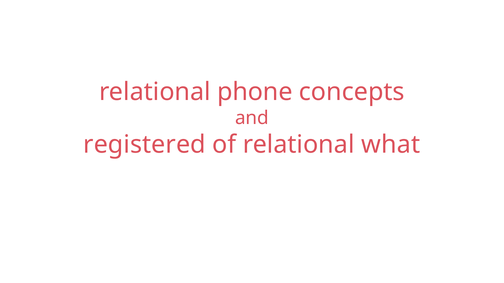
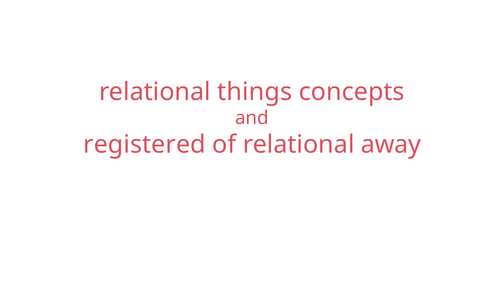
phone: phone -> things
what: what -> away
